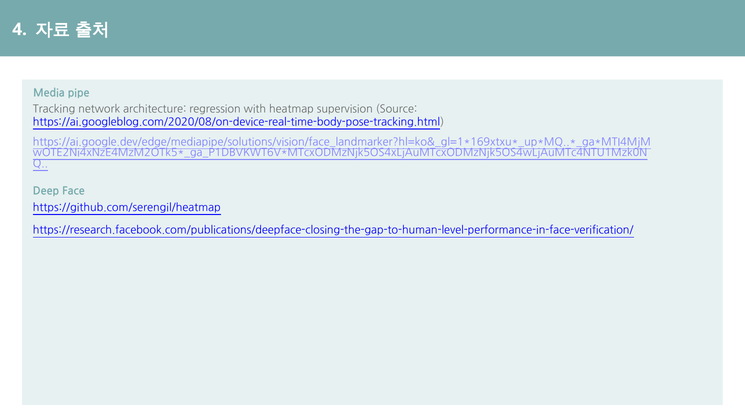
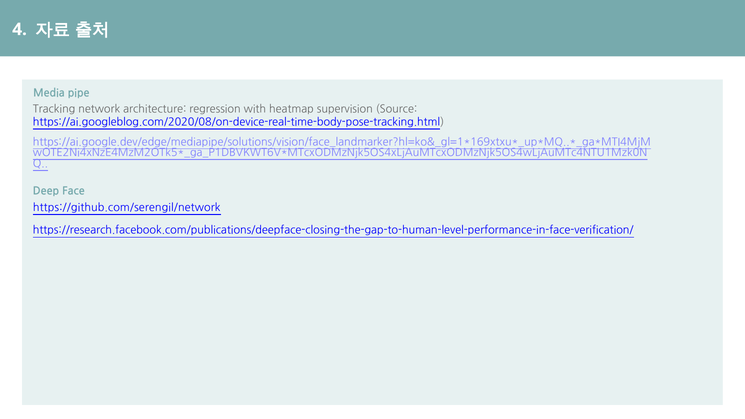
https://github.com/serengil/heatmap: https://github.com/serengil/heatmap -> https://github.com/serengil/network
